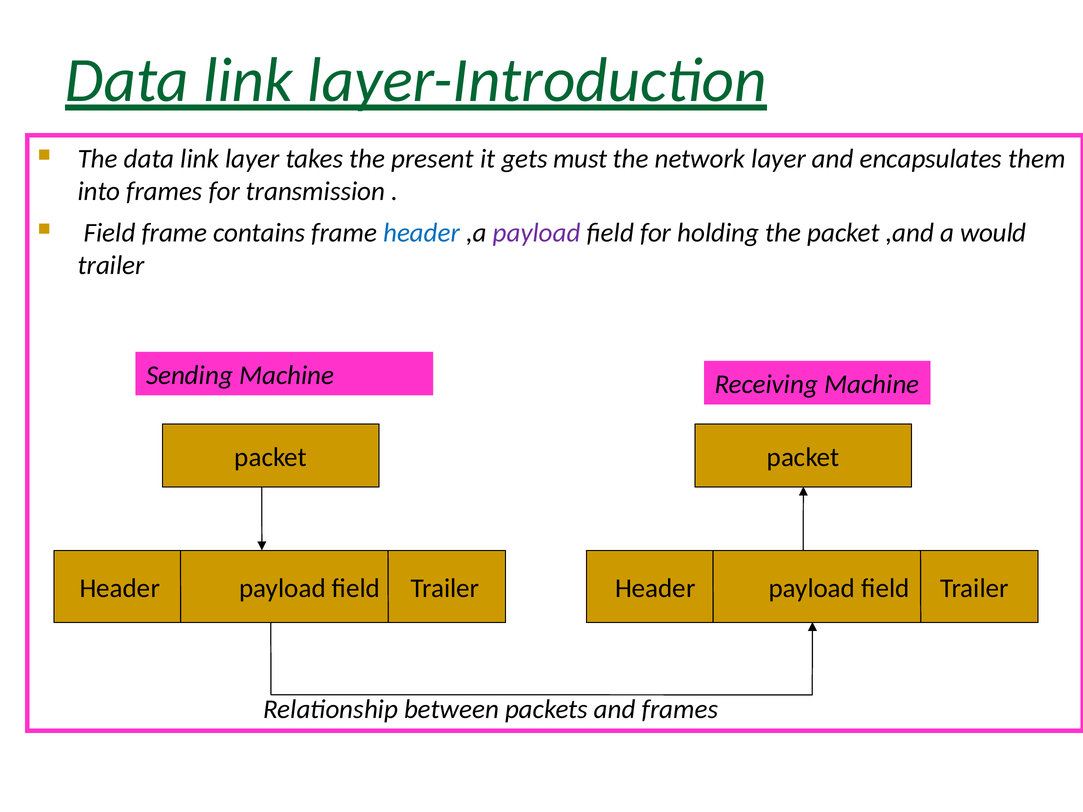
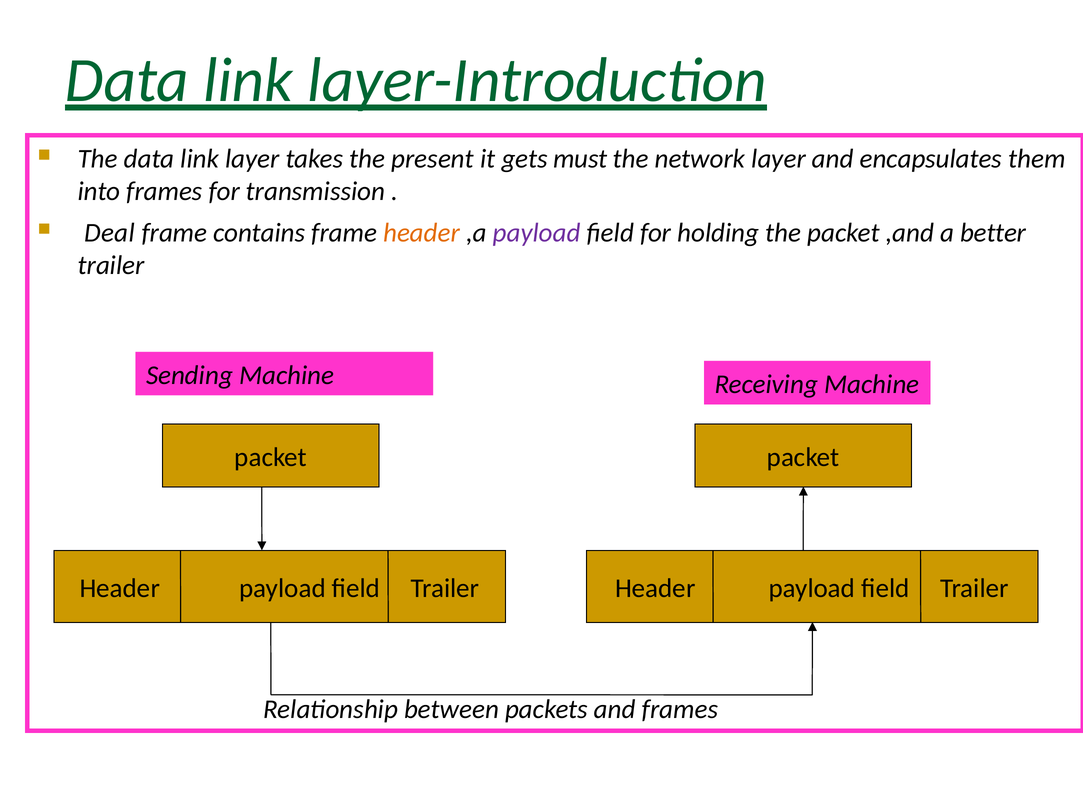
Field at (110, 233): Field -> Deal
header at (422, 233) colour: blue -> orange
would: would -> better
